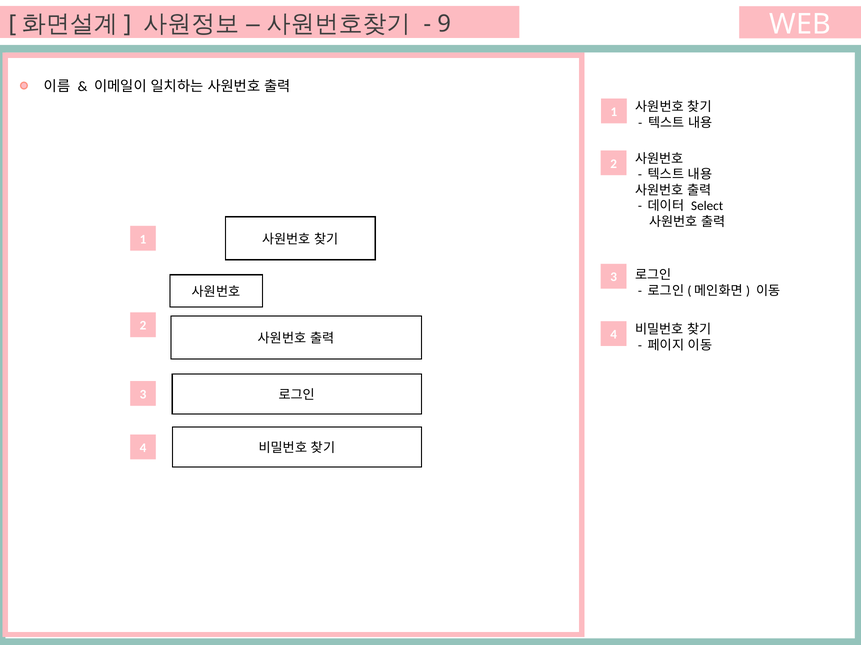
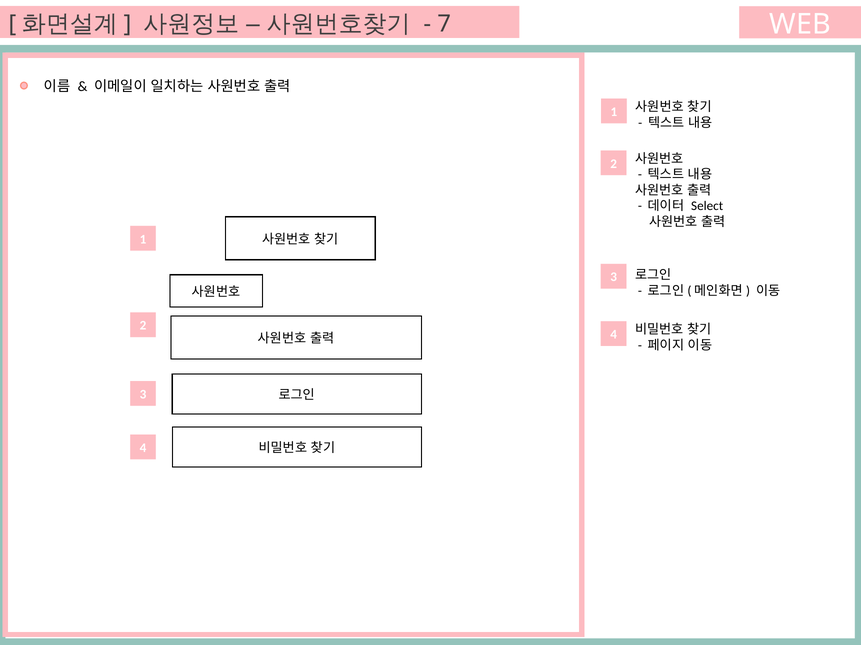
9: 9 -> 7
